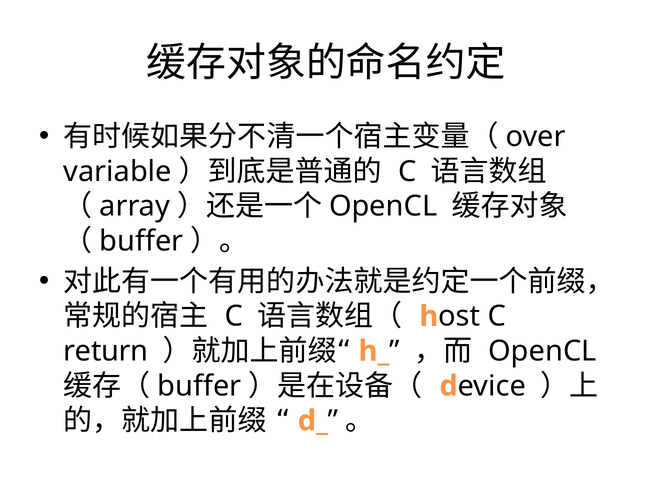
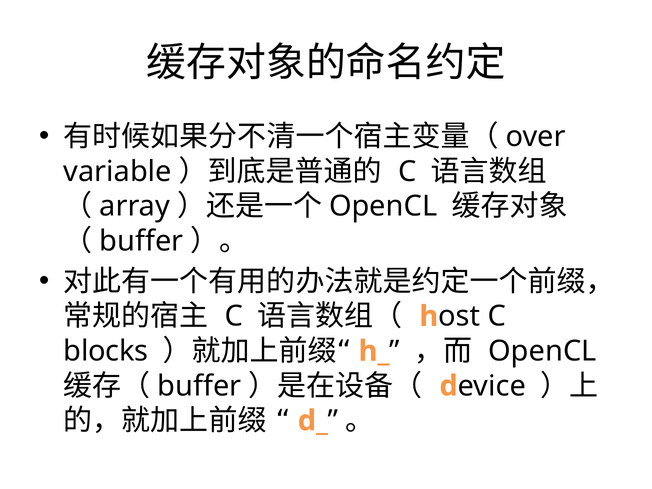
return: return -> blocks
